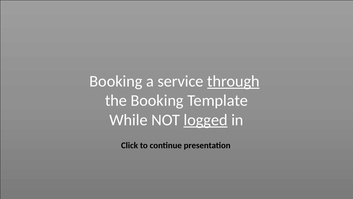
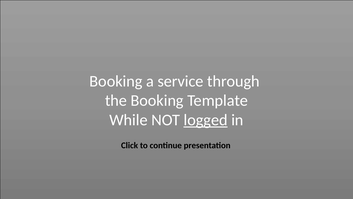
through underline: present -> none
